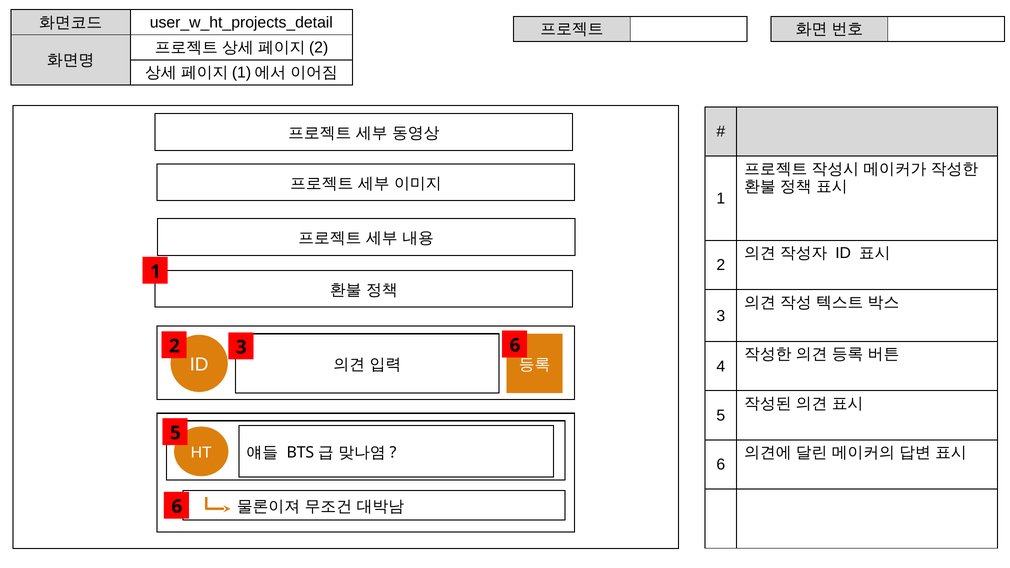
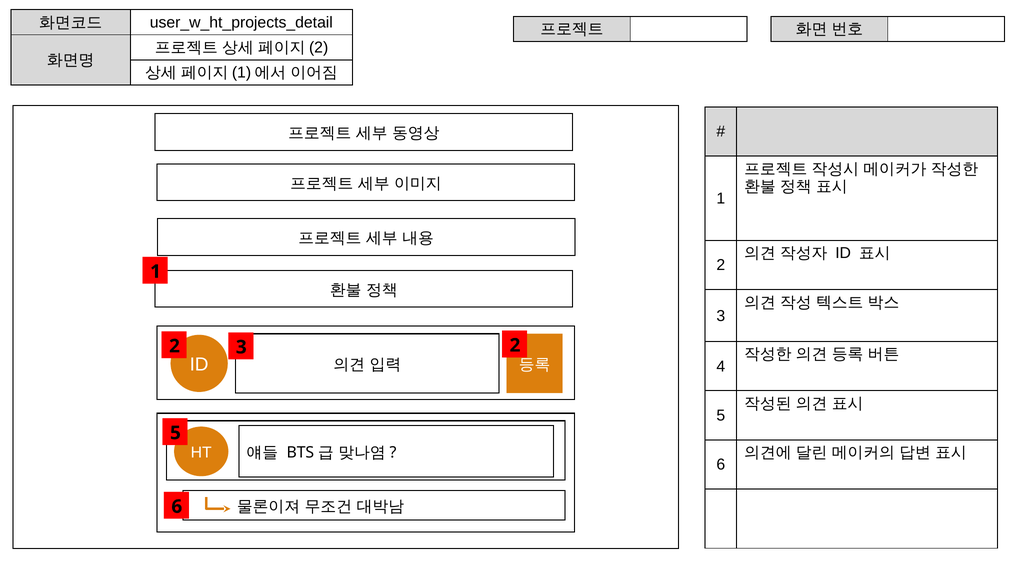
3 6: 6 -> 2
